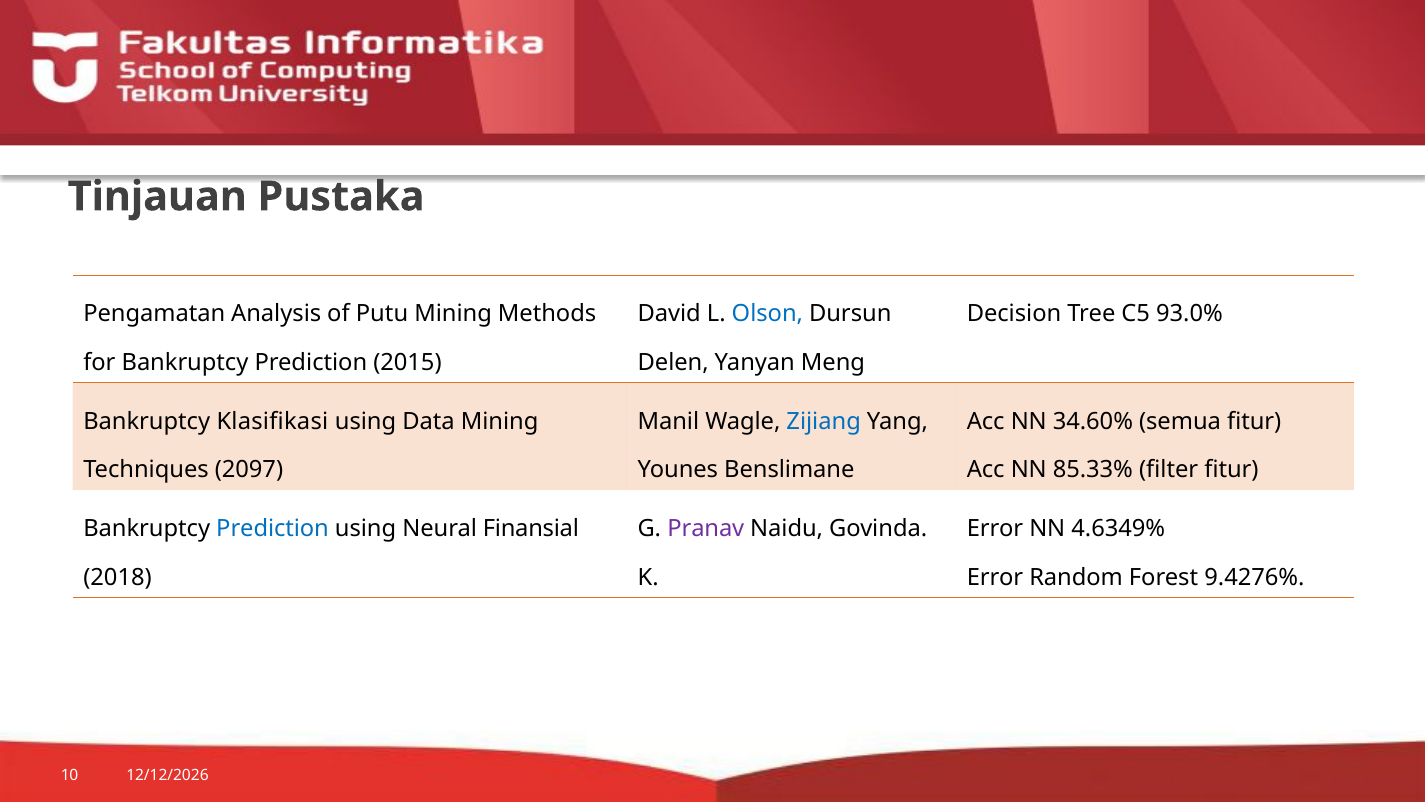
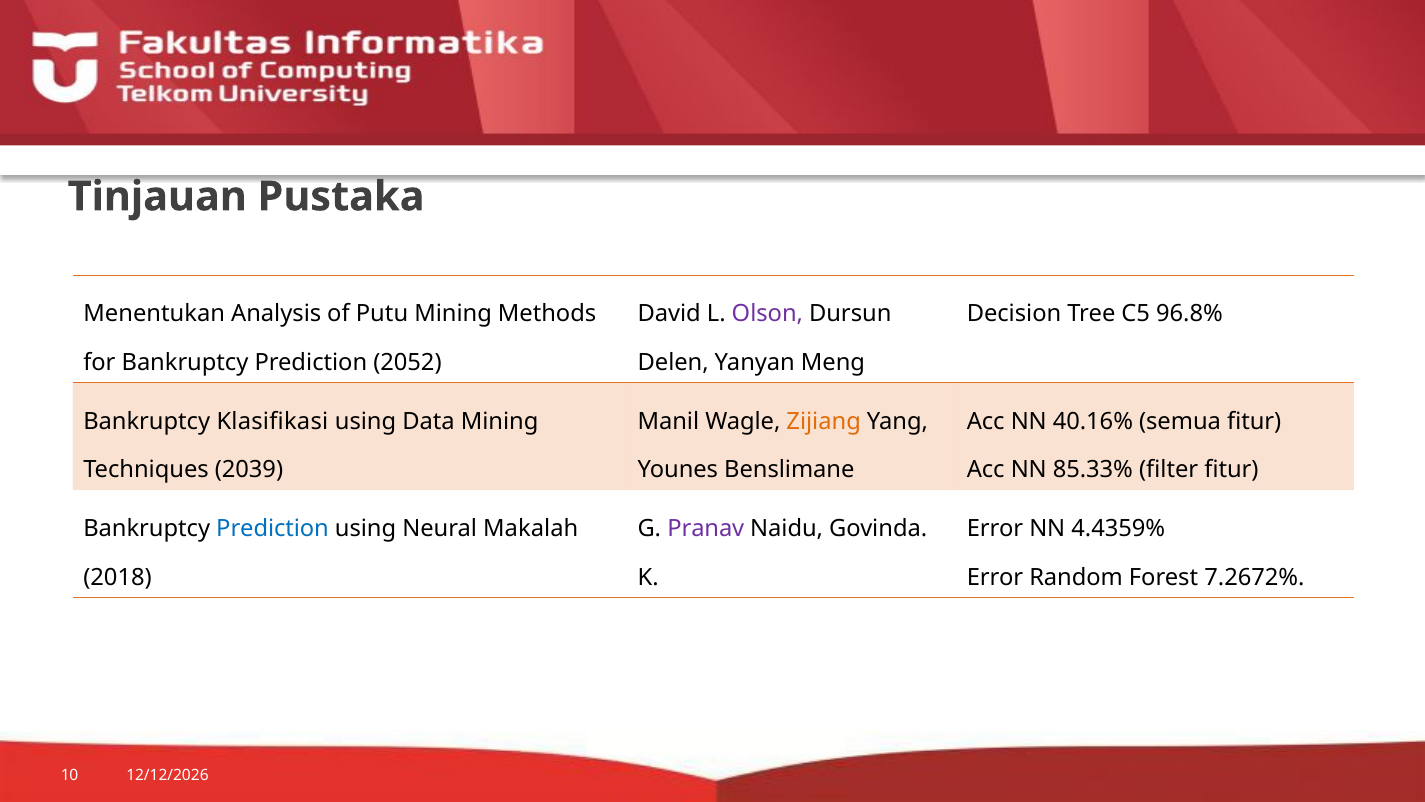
Pengamatan: Pengamatan -> Menentukan
Olson colour: blue -> purple
93.0%: 93.0% -> 96.8%
2015: 2015 -> 2052
Zijiang colour: blue -> orange
34.60%: 34.60% -> 40.16%
2097: 2097 -> 2039
Finansial: Finansial -> Makalah
4.6349%: 4.6349% -> 4.4359%
9.4276%: 9.4276% -> 7.2672%
